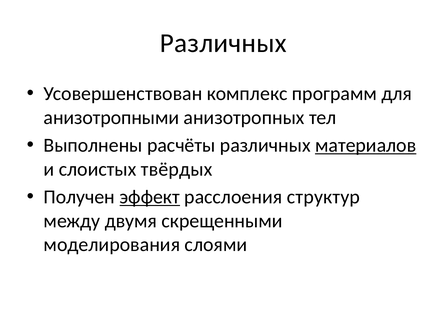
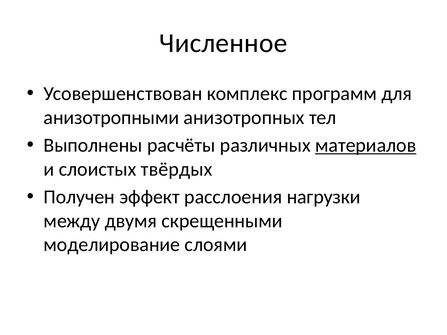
Различных at (223, 43): Различных -> Численное
эффект underline: present -> none
структур: структур -> нагрузки
моделирования: моделирования -> моделирование
